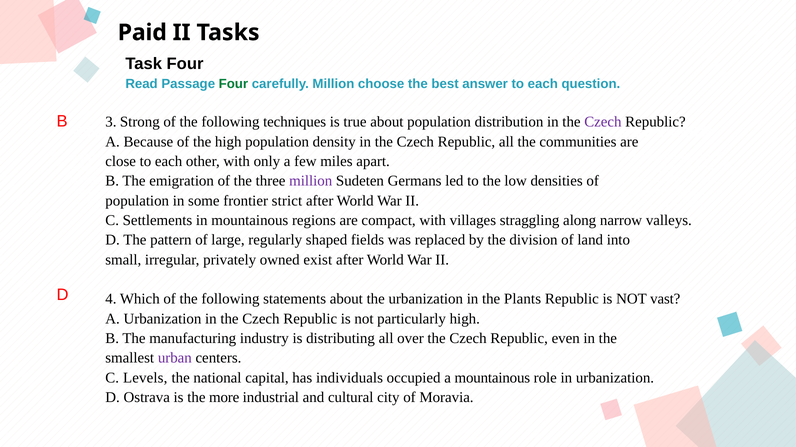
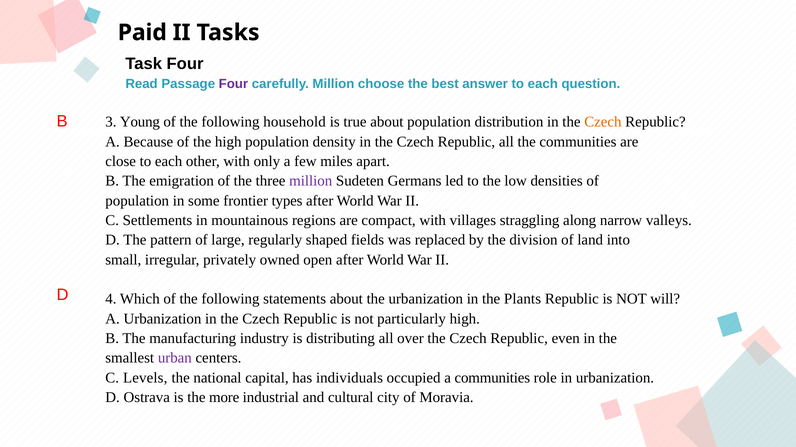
Four at (233, 84) colour: green -> purple
Strong: Strong -> Young
techniques: techniques -> household
Czech at (603, 122) colour: purple -> orange
strict: strict -> types
exist: exist -> open
vast: vast -> will
a mountainous: mountainous -> communities
